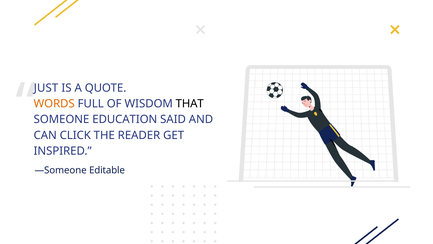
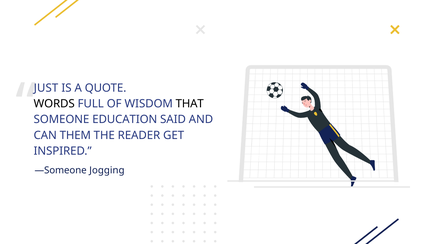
WORDS colour: orange -> black
CLICK: CLICK -> THEM
Editable: Editable -> Jogging
